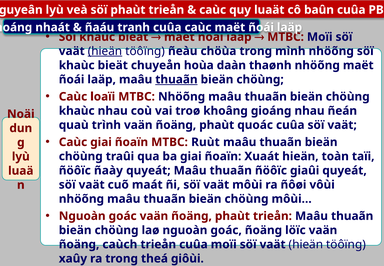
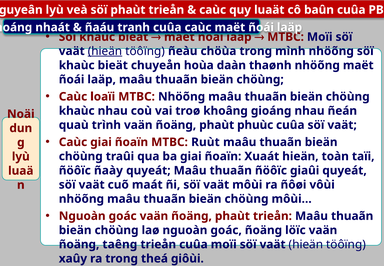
thuaãn at (176, 79) underline: present -> none
quoác: quoác -> phuùc
caùch: caùch -> taêng
